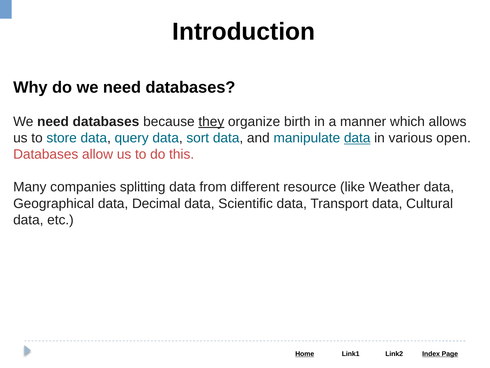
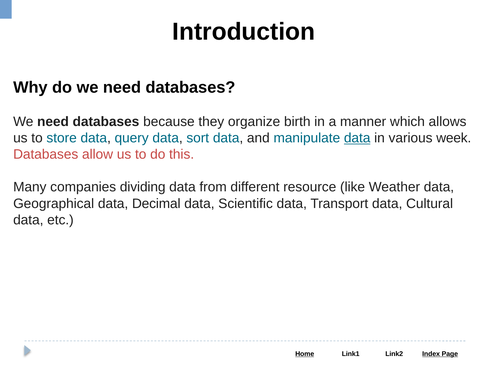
they underline: present -> none
open: open -> week
splitting: splitting -> dividing
